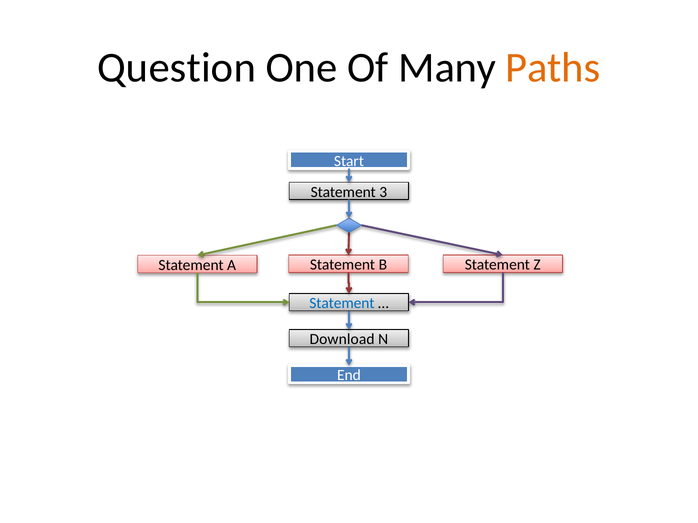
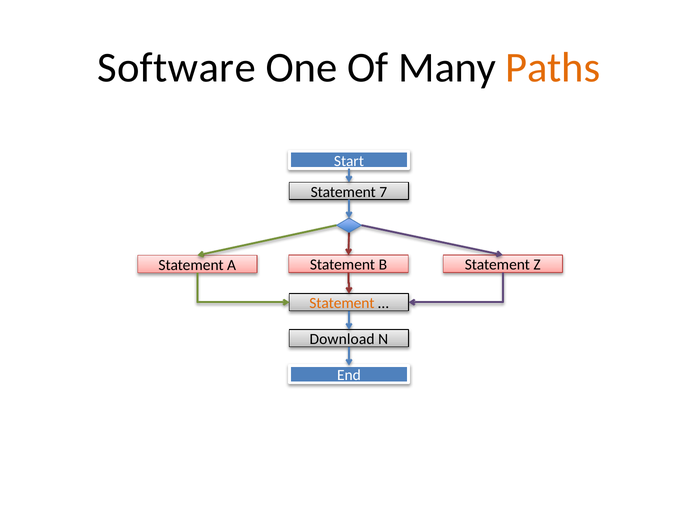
Question: Question -> Software
3: 3 -> 7
Statement at (342, 304) colour: blue -> orange
